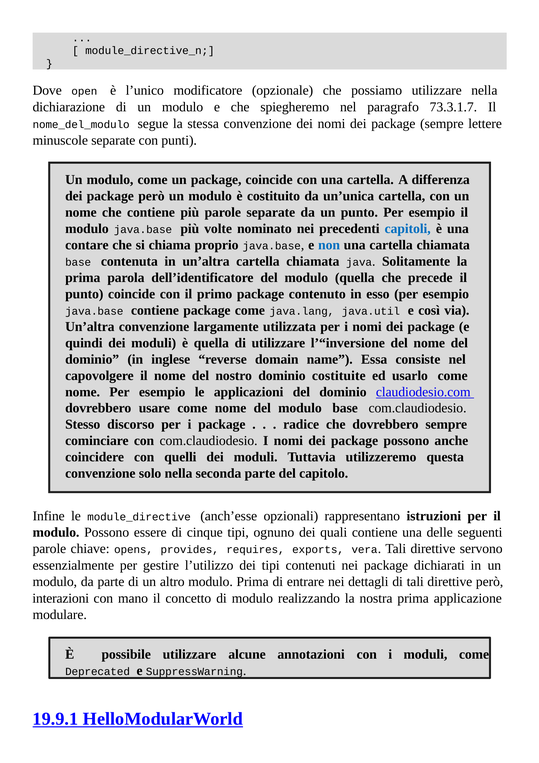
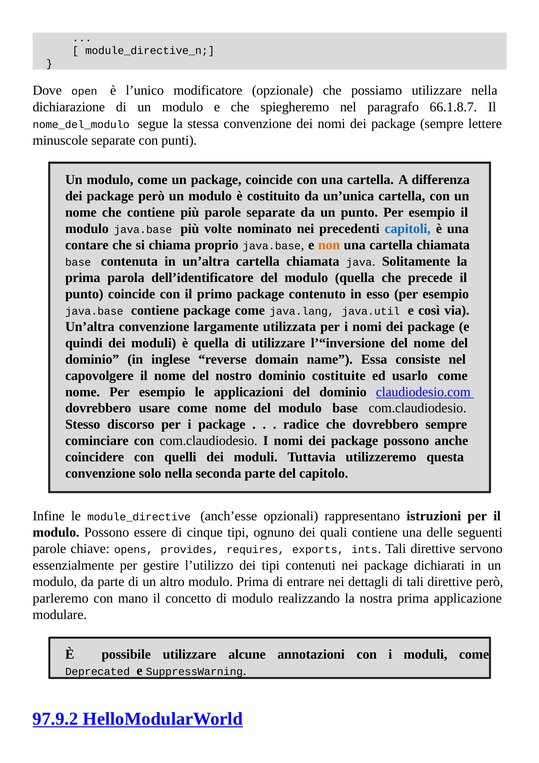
73.3.1.7: 73.3.1.7 -> 66.1.8.7
non colour: blue -> orange
vera: vera -> ints
interazioni: interazioni -> parleremo
19.9.1: 19.9.1 -> 97.9.2
